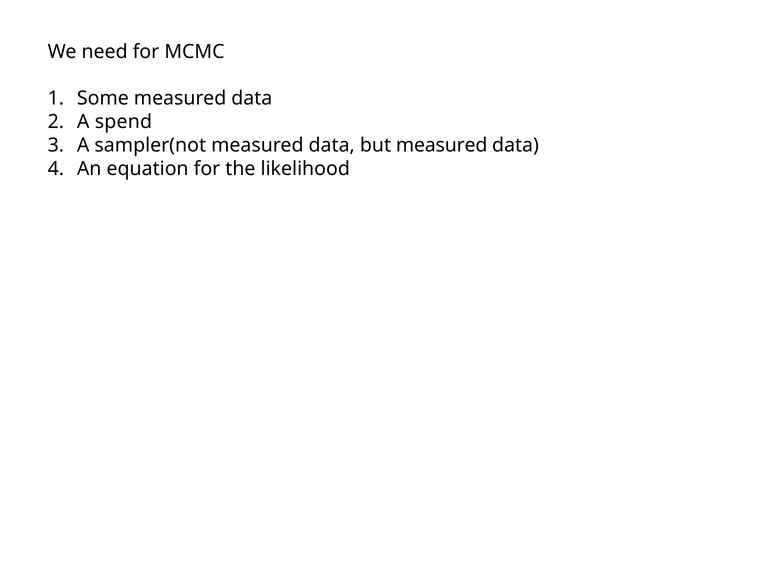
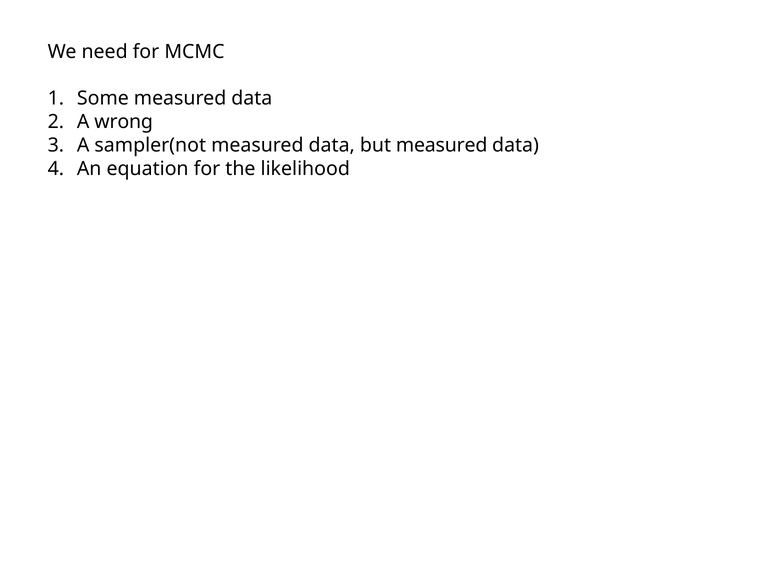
spend: spend -> wrong
